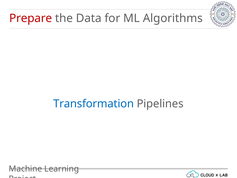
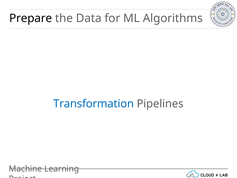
Prepare colour: red -> black
